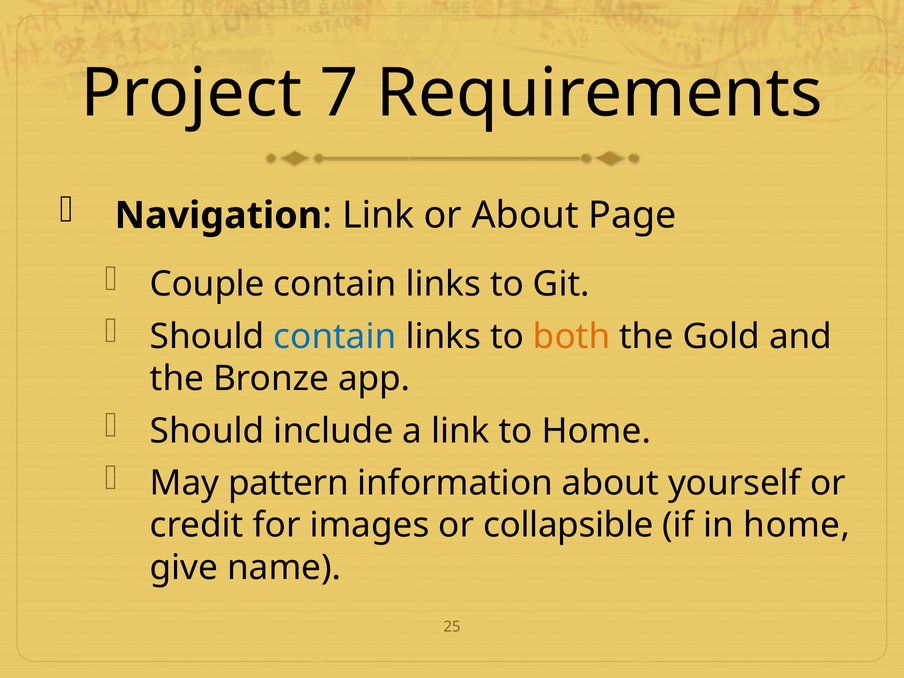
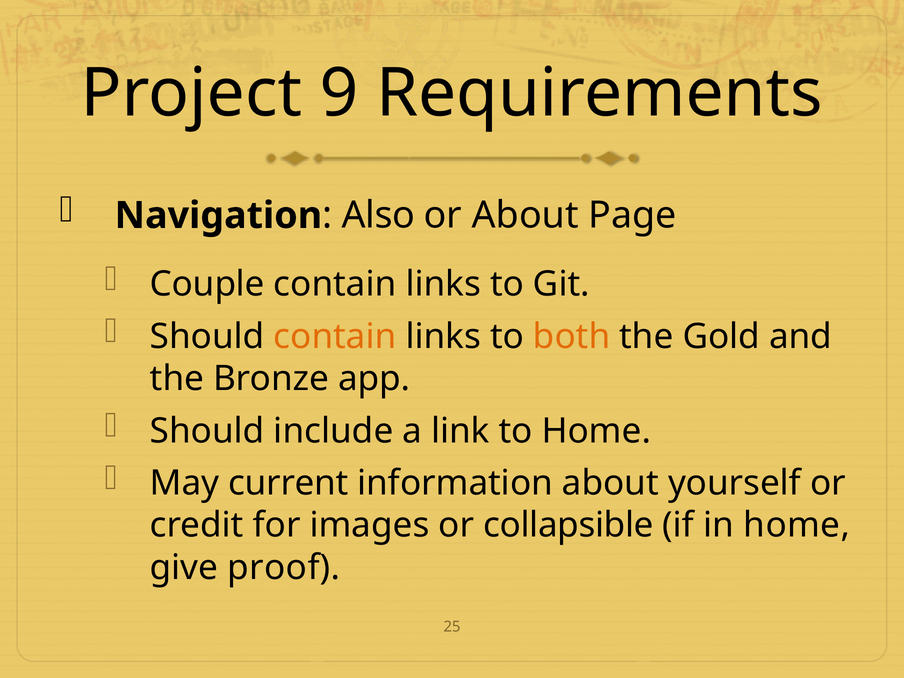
7: 7 -> 9
Link at (378, 216): Link -> Also
contain at (335, 336) colour: blue -> orange
pattern: pattern -> current
name: name -> proof
